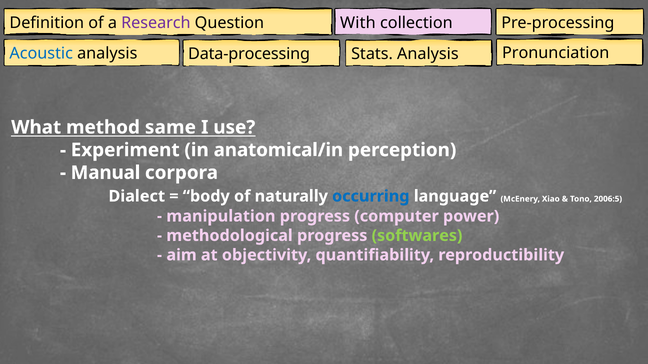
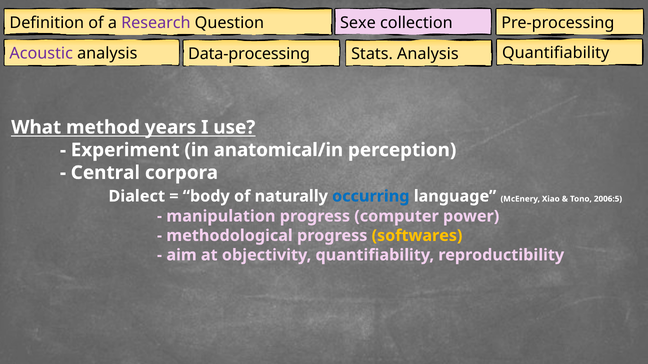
With: With -> Sexe
Acoustic colour: blue -> purple
Analysis Pronunciation: Pronunciation -> Quantifiability
same: same -> years
Manual: Manual -> Central
softwares colour: light green -> yellow
